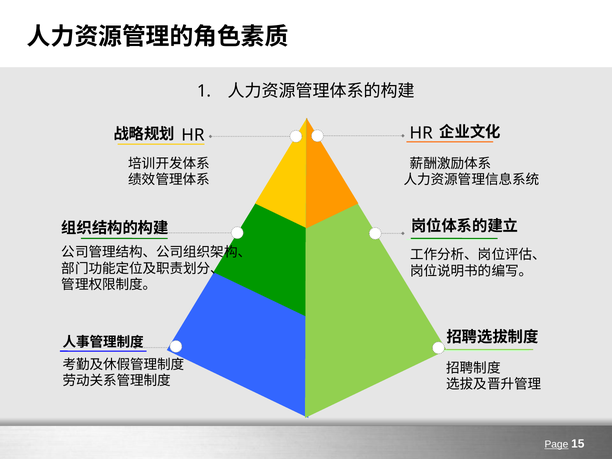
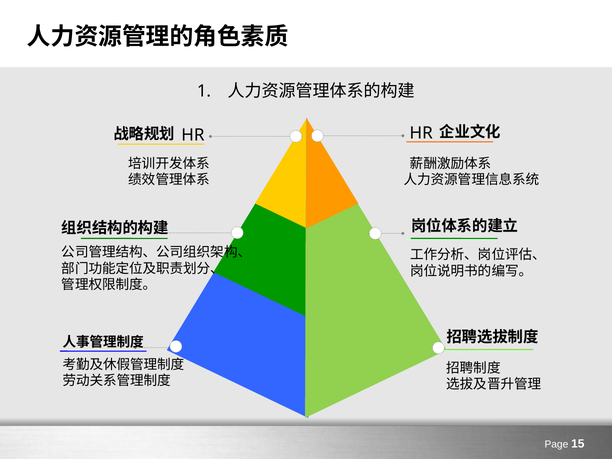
Page underline: present -> none
